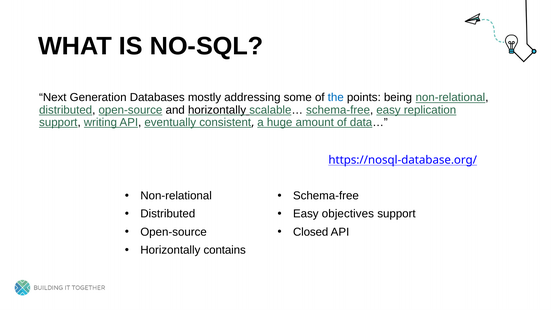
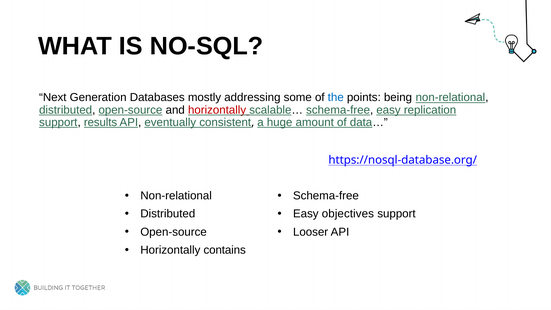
horizontally at (217, 110) colour: black -> red
writing: writing -> results
Closed: Closed -> Looser
